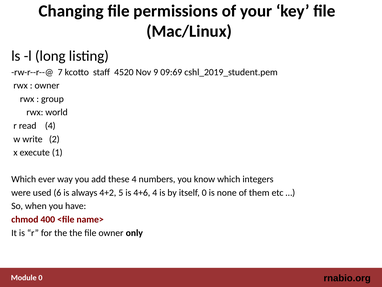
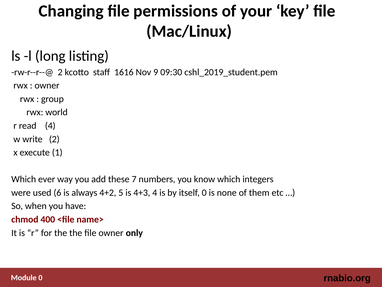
rw-r--r--@ 7: 7 -> 2
4520: 4520 -> 1616
09:69: 09:69 -> 09:30
these 4: 4 -> 7
4+6: 4+6 -> 4+3
